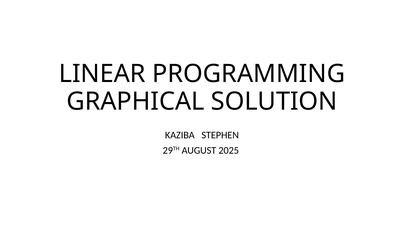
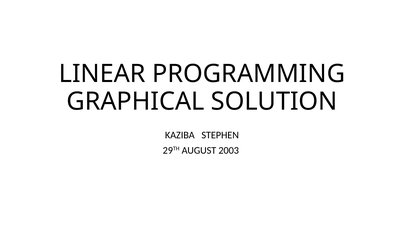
2025: 2025 -> 2003
